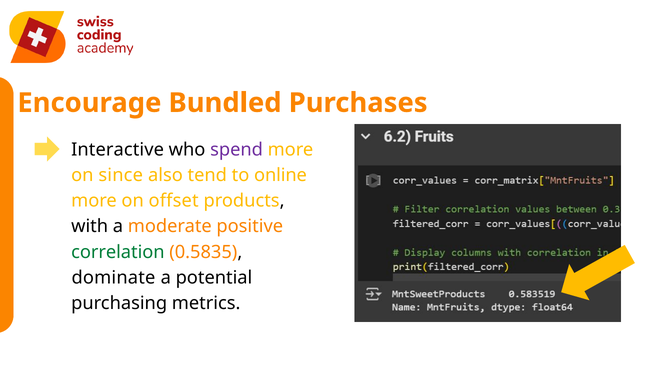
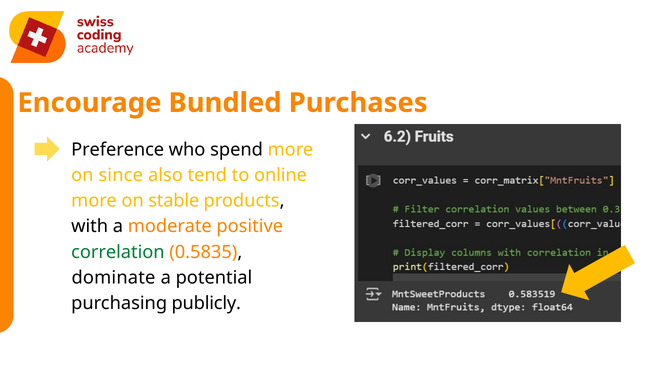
Interactive: Interactive -> Preference
spend colour: purple -> black
offset: offset -> stable
metrics: metrics -> publicly
